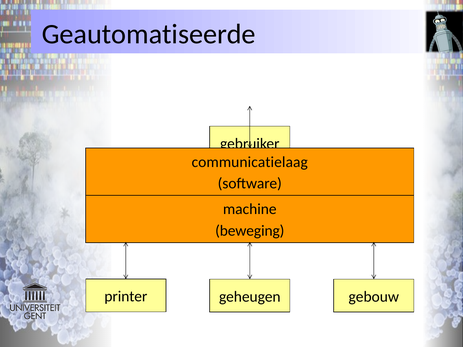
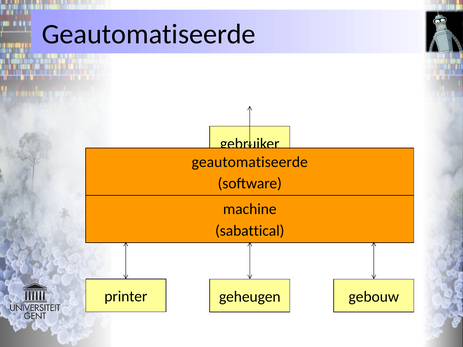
communicatielaag at (250, 162): communicatielaag -> geautomatiseerde
beweging: beweging -> sabattical
